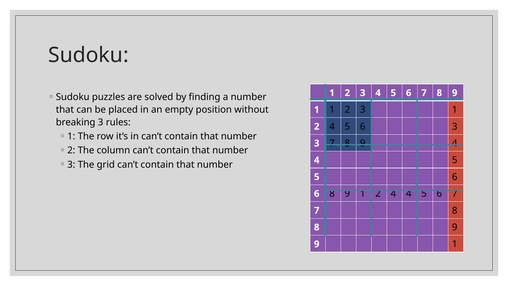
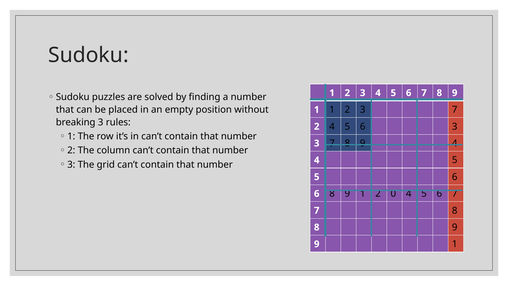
2 3 1: 1 -> 7
9 1 2 4: 4 -> 0
